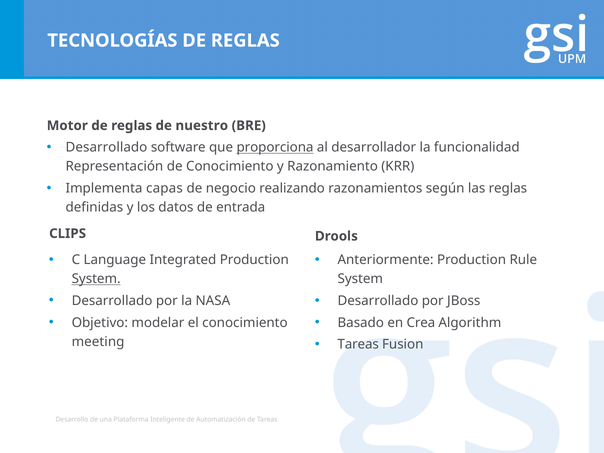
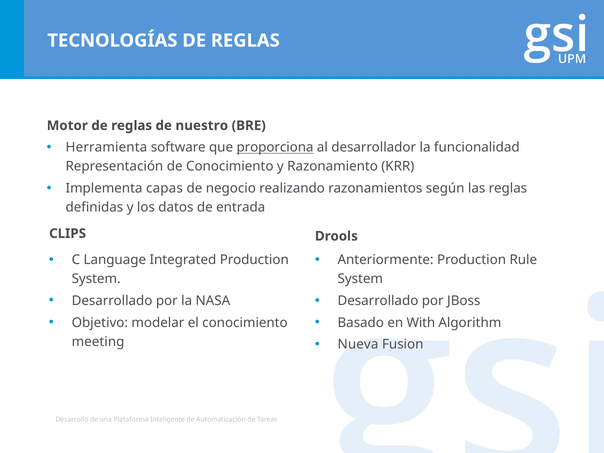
Desarrollado at (106, 147): Desarrollado -> Herramienta
System at (96, 279) underline: present -> none
Crea: Crea -> With
Tareas at (358, 345): Tareas -> Nueva
